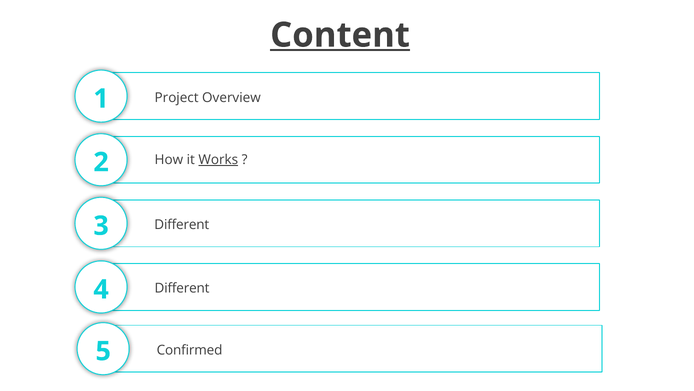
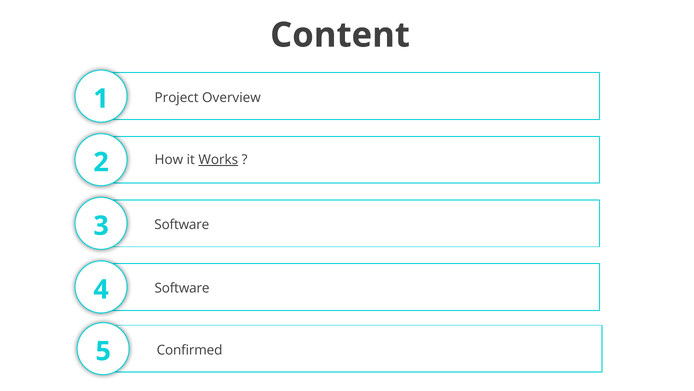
Content underline: present -> none
Different at (182, 224): Different -> Software
Different at (182, 288): Different -> Software
